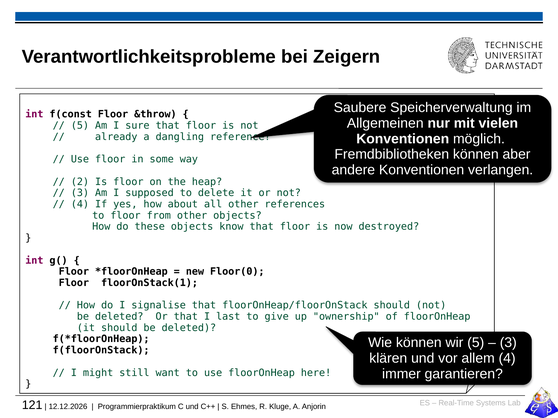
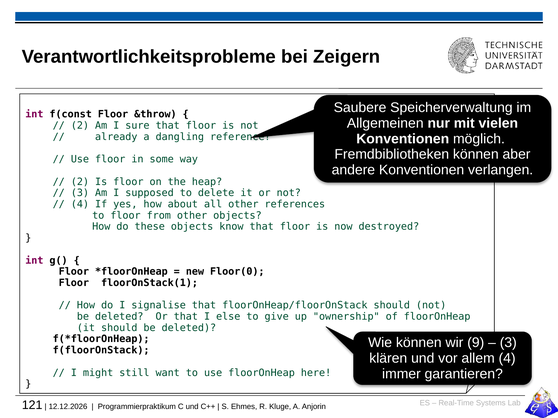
5 at (80, 126): 5 -> 2
last: last -> else
wir 5: 5 -> 9
